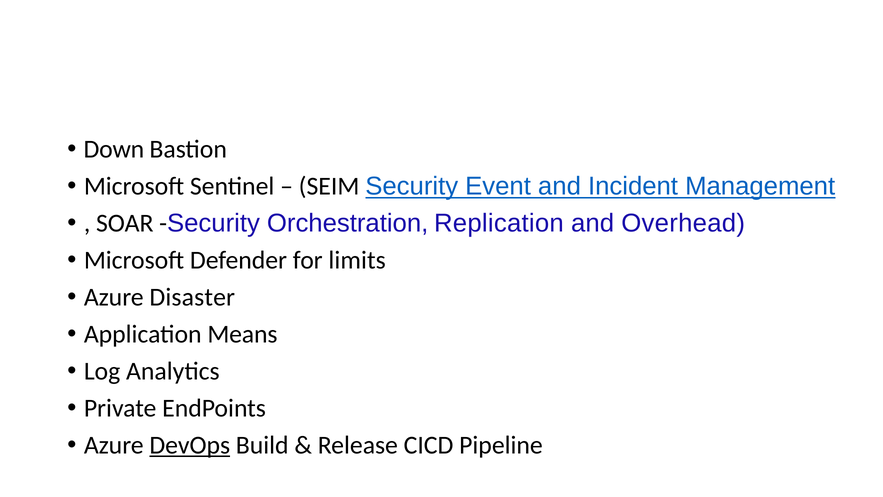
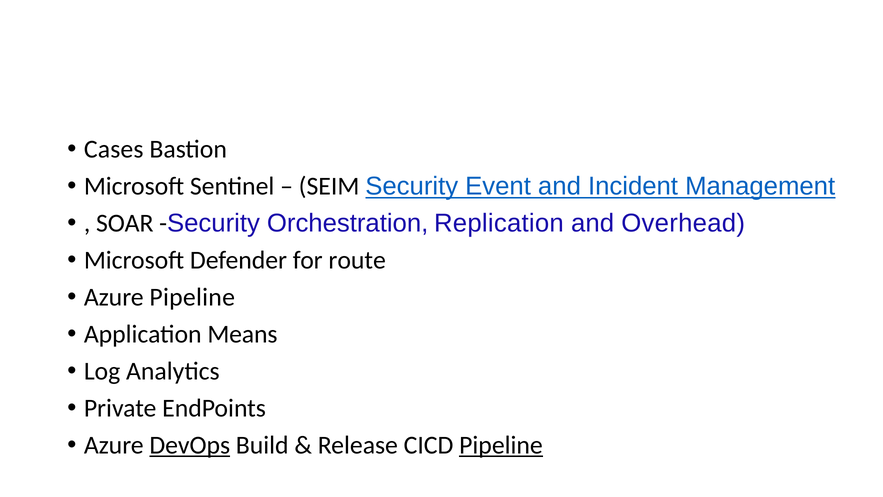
Down: Down -> Cases
limits: limits -> route
Azure Disaster: Disaster -> Pipeline
Pipeline at (501, 445) underline: none -> present
